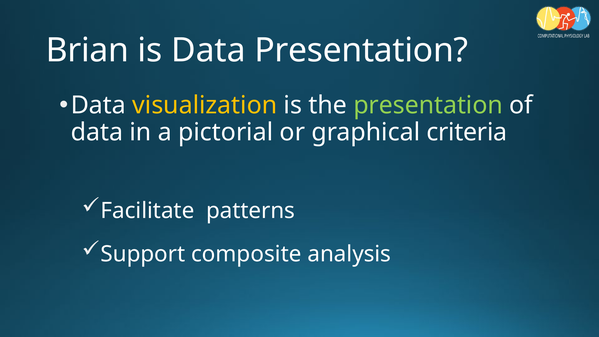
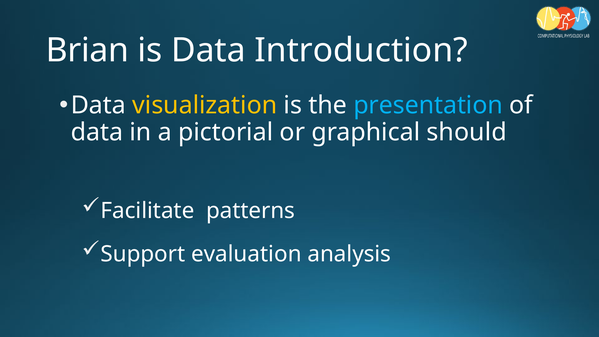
Data Presentation: Presentation -> Introduction
presentation at (428, 105) colour: light green -> light blue
criteria: criteria -> should
composite: composite -> evaluation
